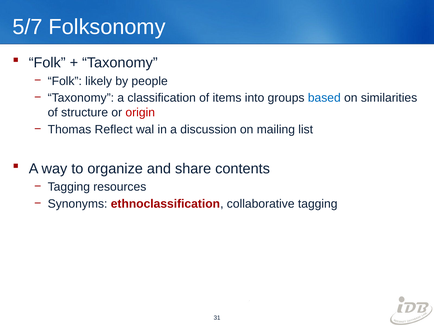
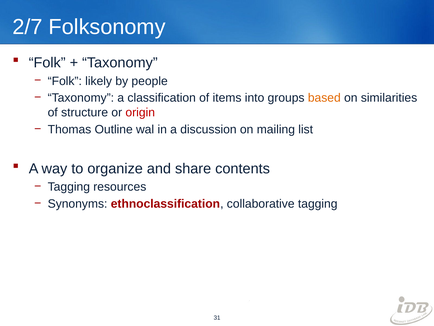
5/7: 5/7 -> 2/7
based colour: blue -> orange
Reflect: Reflect -> Outline
